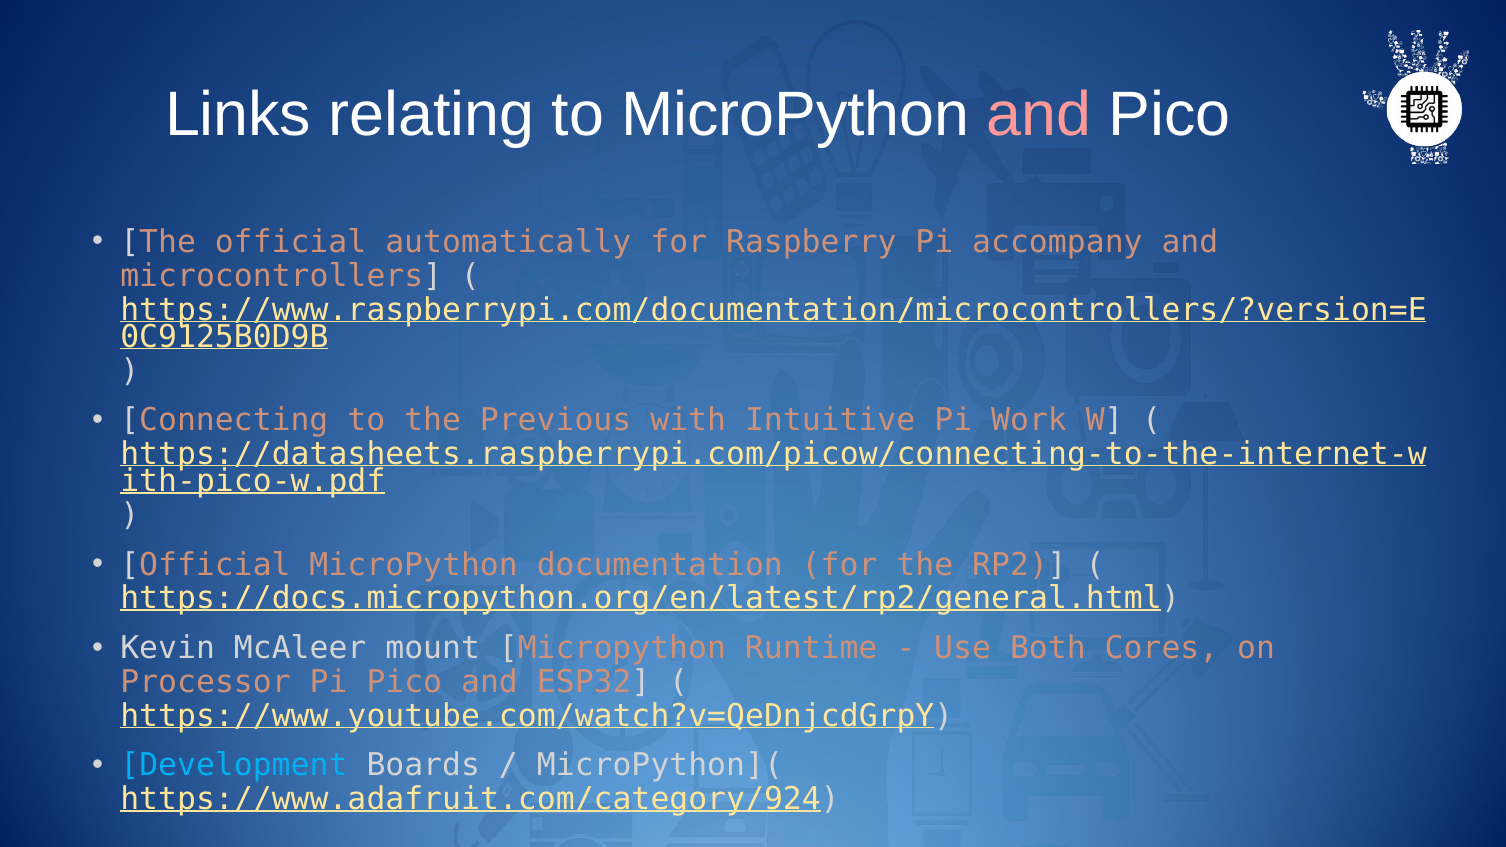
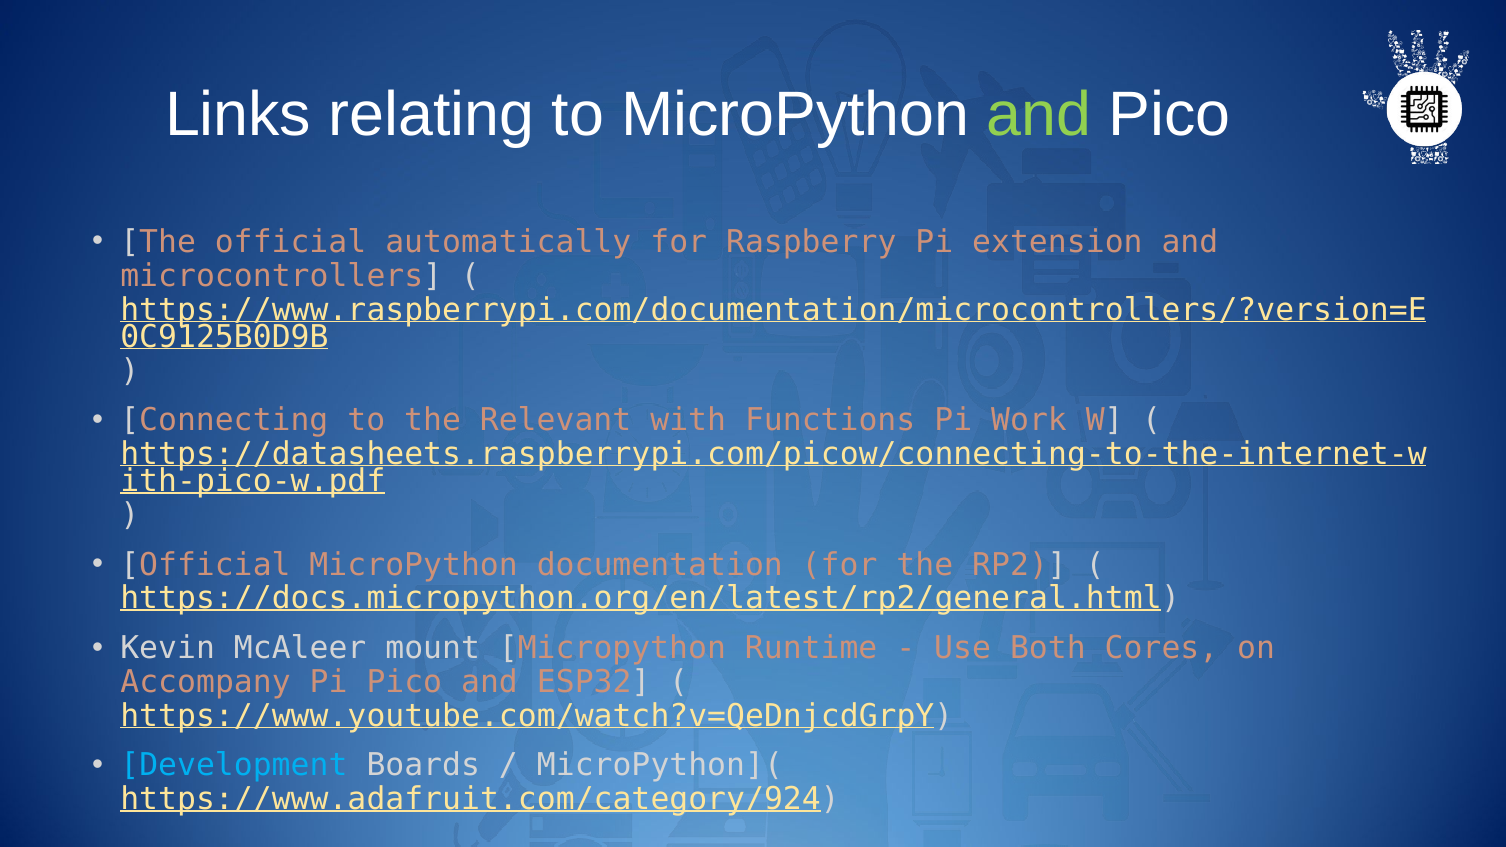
and at (1039, 115) colour: pink -> light green
accompany: accompany -> extension
Previous: Previous -> Relevant
Intuitive: Intuitive -> Functions
Processor: Processor -> Accompany
